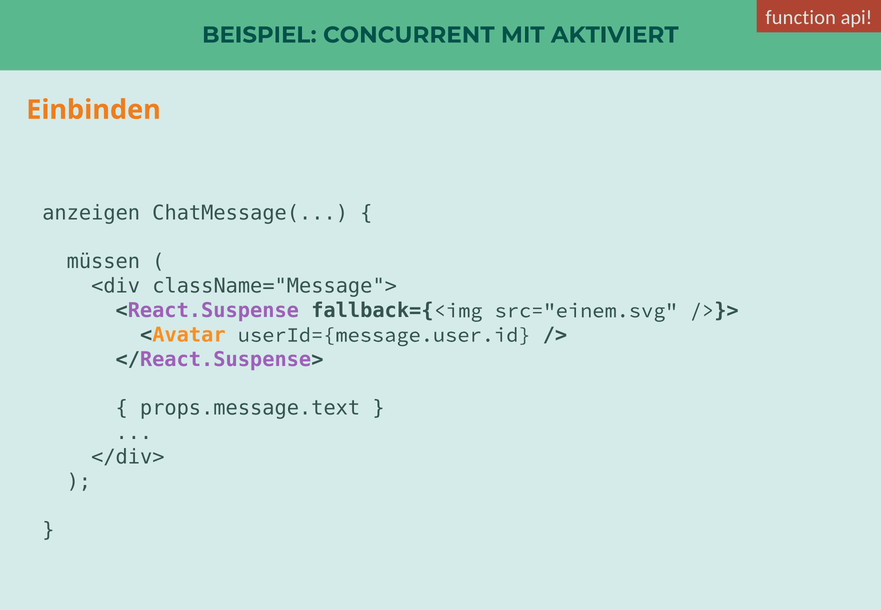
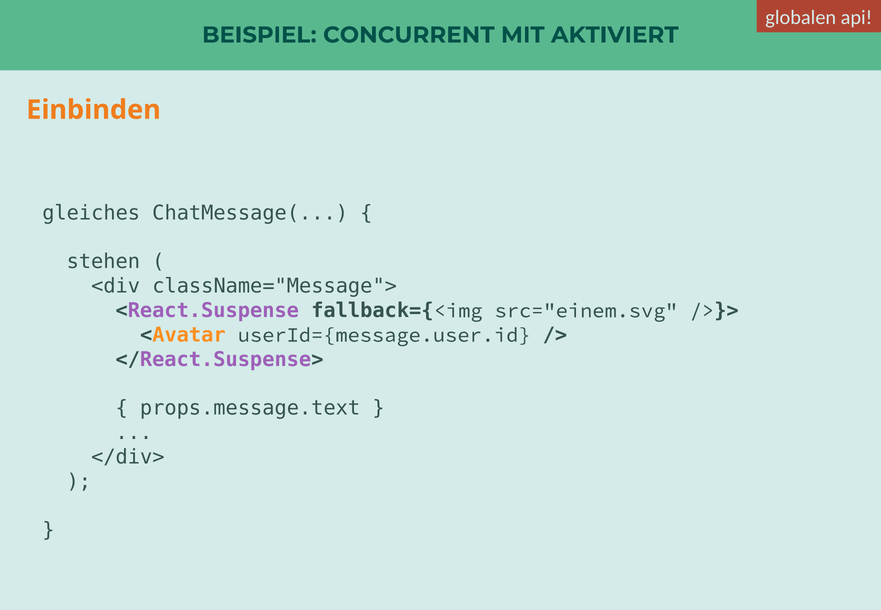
function: function -> globalen
anzeigen: anzeigen -> gleiches
müssen: müssen -> stehen
